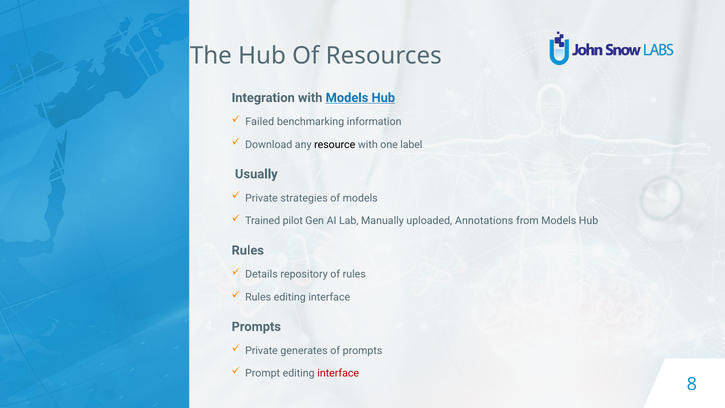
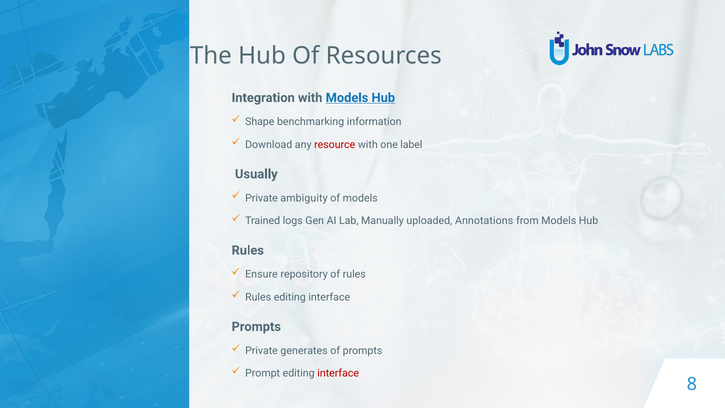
Failed: Failed -> Shape
resource colour: black -> red
strategies: strategies -> ambiguity
pilot: pilot -> logs
Details: Details -> Ensure
